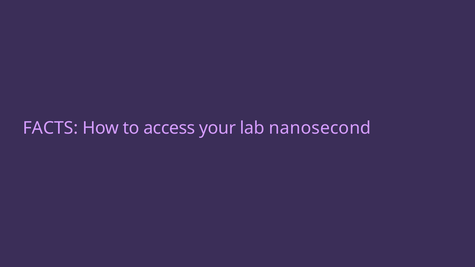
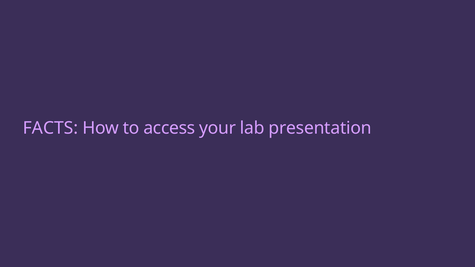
nanosecond: nanosecond -> presentation
